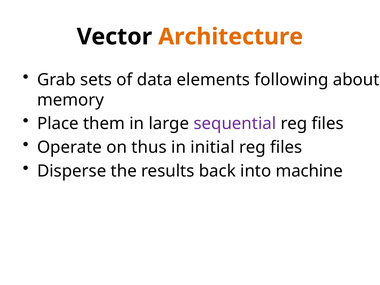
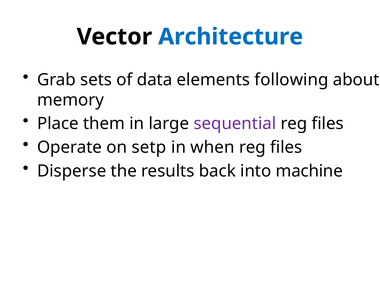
Architecture colour: orange -> blue
thus: thus -> setp
initial: initial -> when
